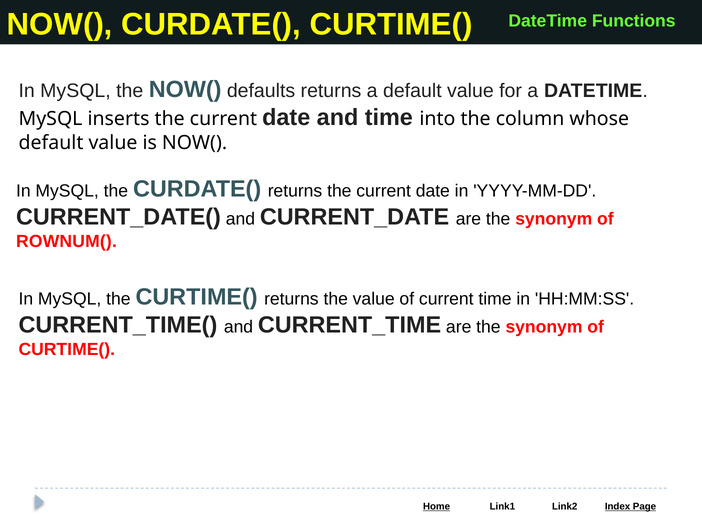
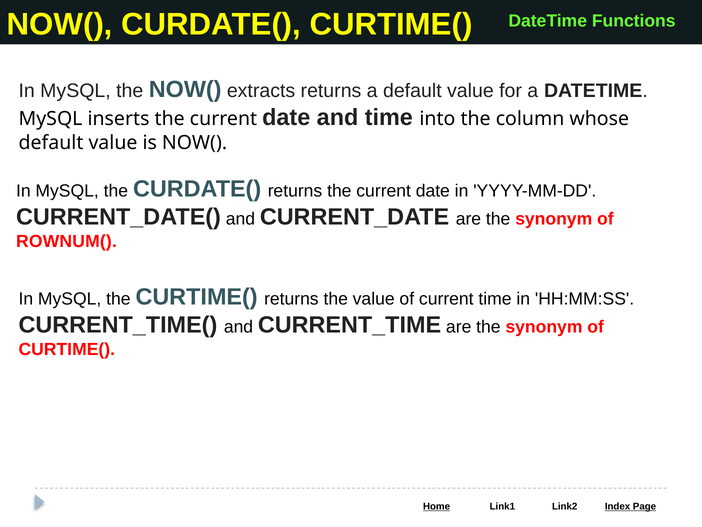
defaults: defaults -> extracts
